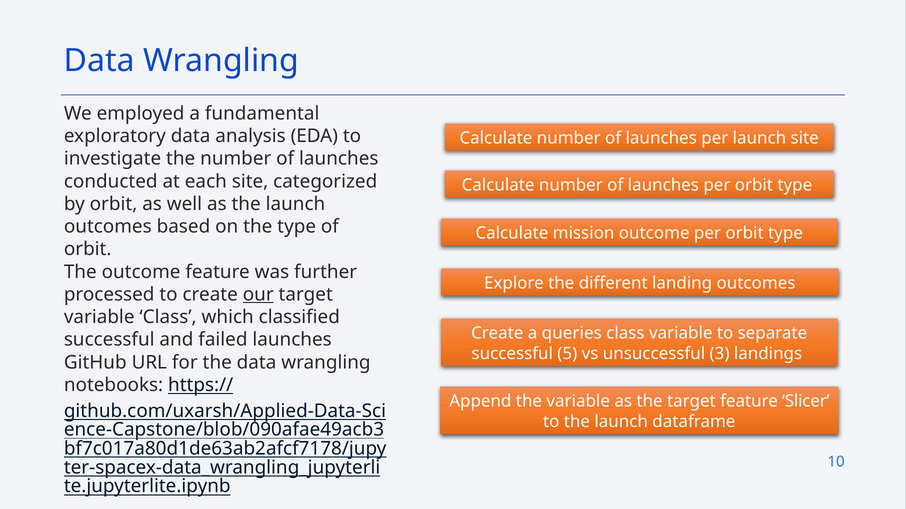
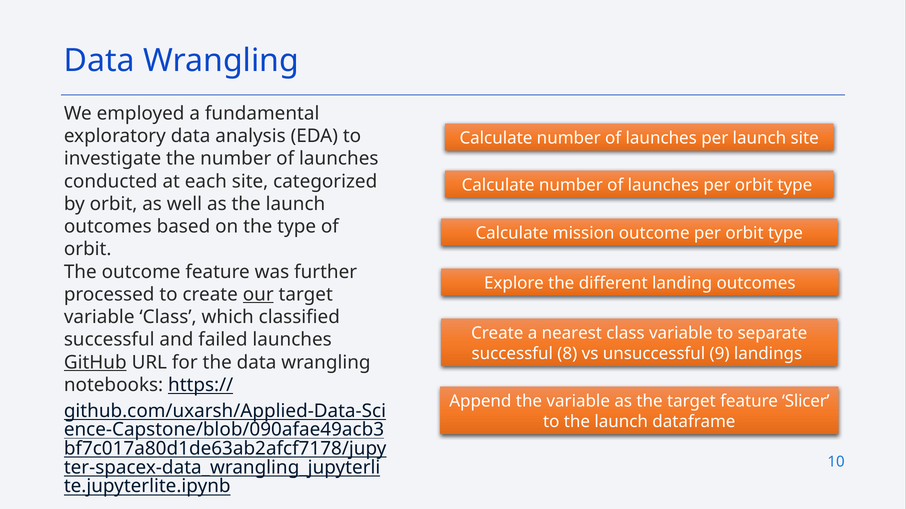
queries: queries -> nearest
5: 5 -> 8
3: 3 -> 9
GitHub underline: none -> present
